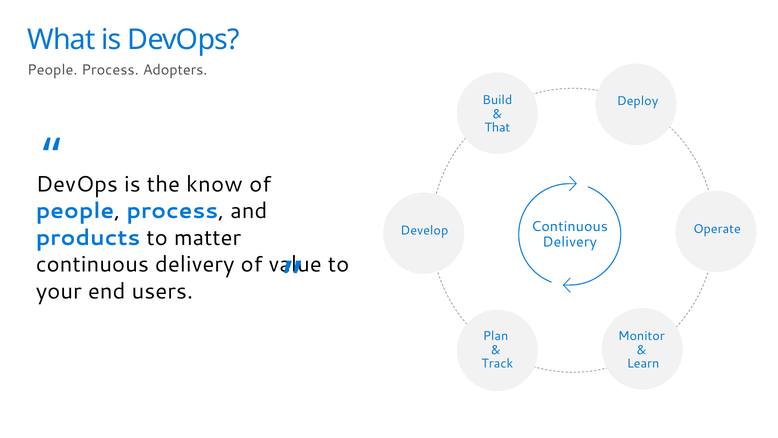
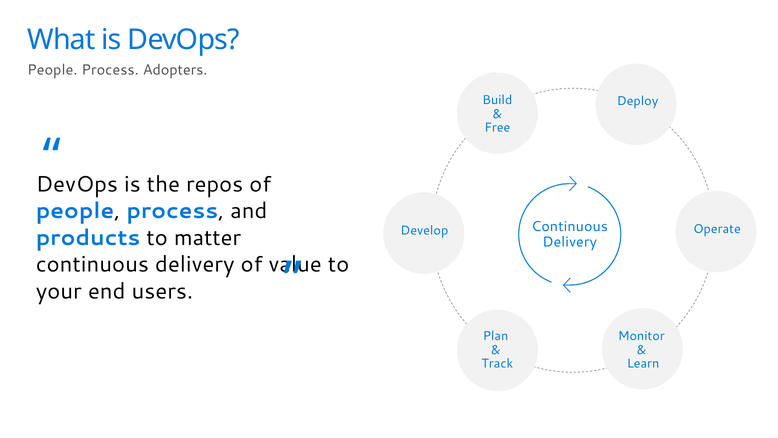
That: That -> Free
know: know -> repos
